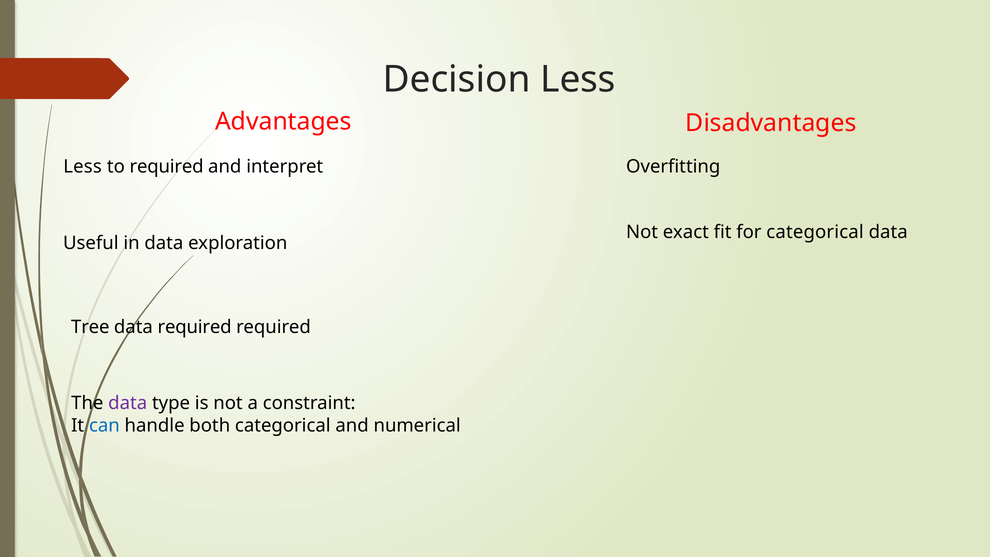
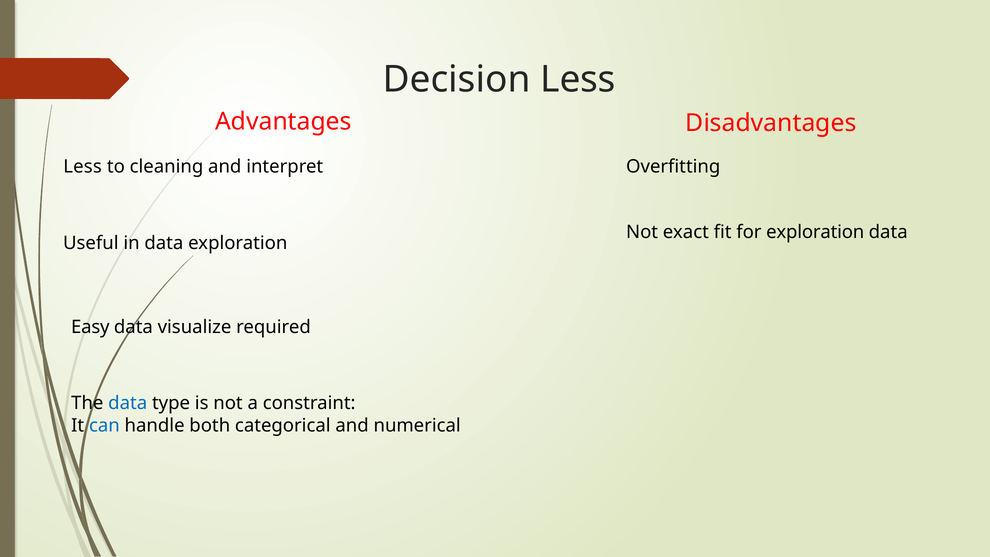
to required: required -> cleaning
for categorical: categorical -> exploration
Tree: Tree -> Easy
data required: required -> visualize
data at (128, 403) colour: purple -> blue
